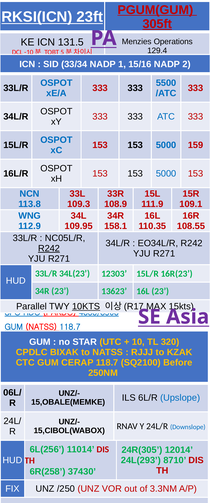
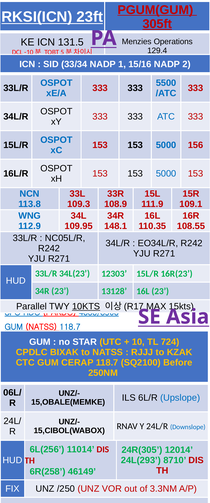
159: 159 -> 156
158.1: 158.1 -> 148.1
R242 at (49, 248) underline: present -> none
13623: 13623 -> 13128
320: 320 -> 724
37430: 37430 -> 46149
